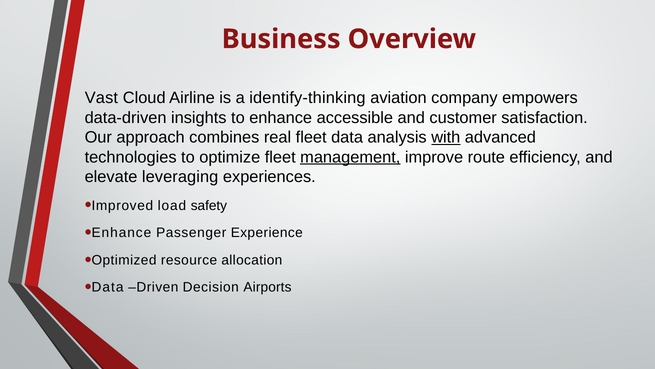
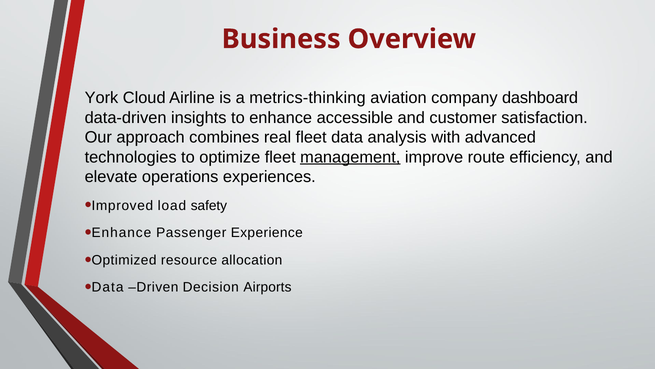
Vast: Vast -> York
identify-thinking: identify-thinking -> metrics-thinking
empowers: empowers -> dashboard
with underline: present -> none
leveraging: leveraging -> operations
